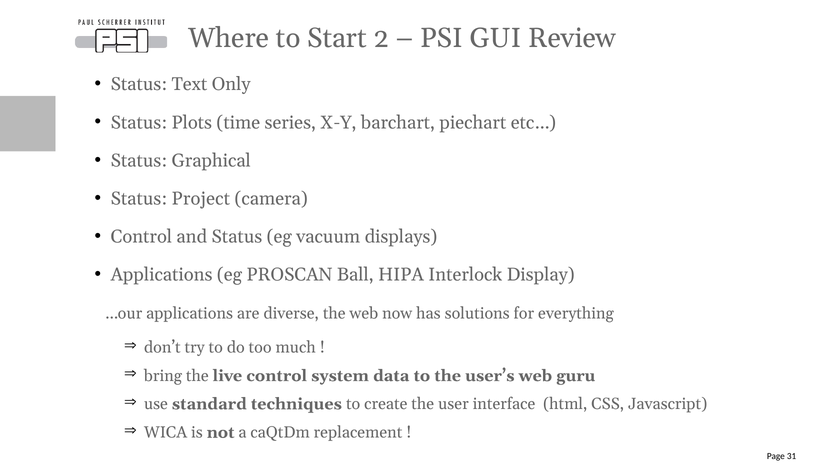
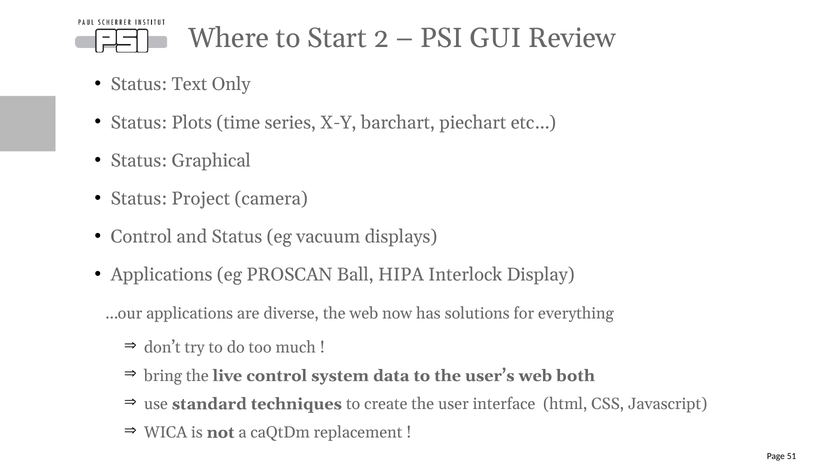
guru: guru -> both
31: 31 -> 51
